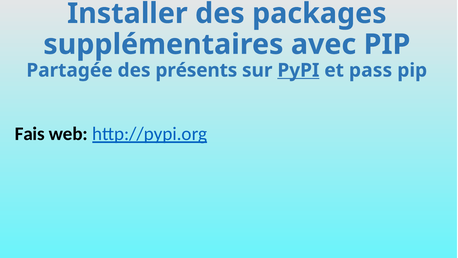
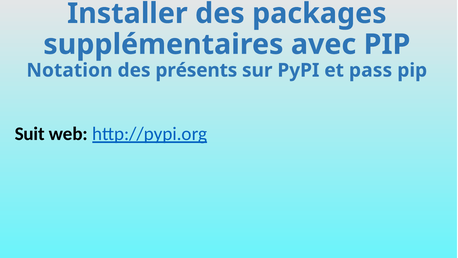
Partagée: Partagée -> Notation
PyPI underline: present -> none
Fais: Fais -> Suit
